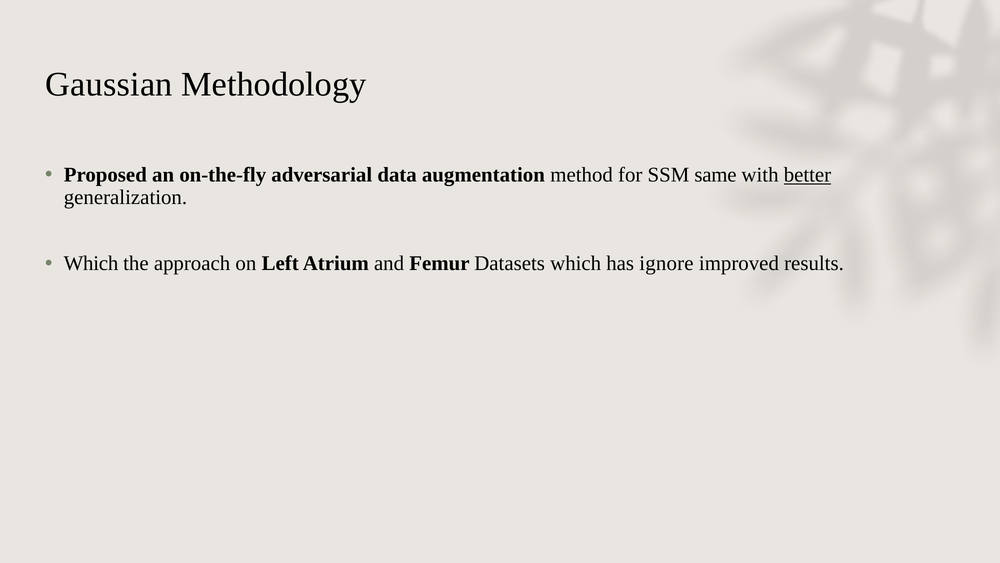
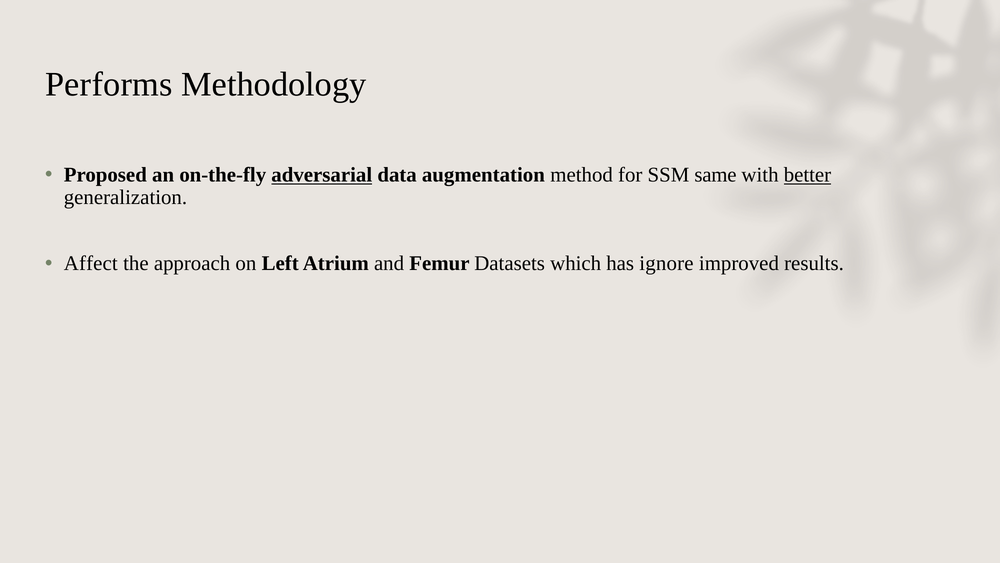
Gaussian: Gaussian -> Performs
adversarial underline: none -> present
Which at (91, 263): Which -> Affect
